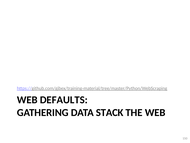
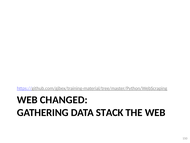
DEFAULTS: DEFAULTS -> CHANGED
